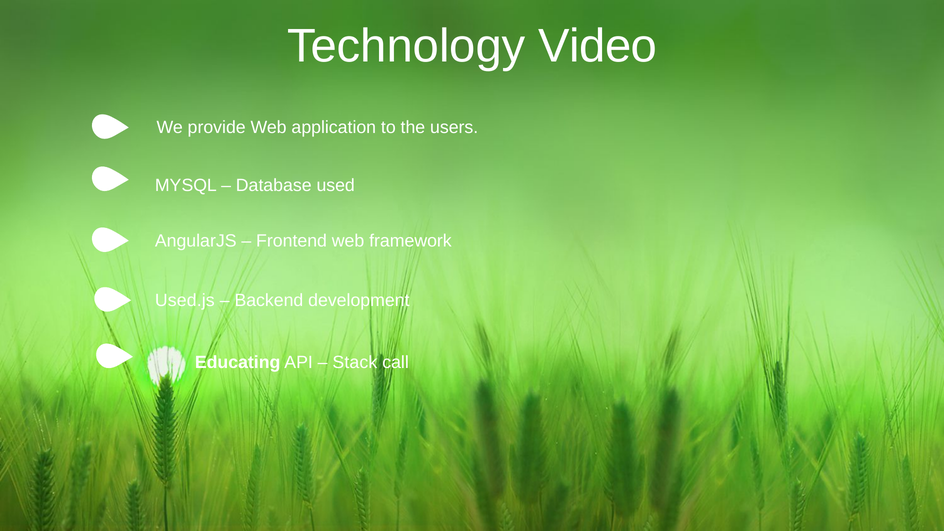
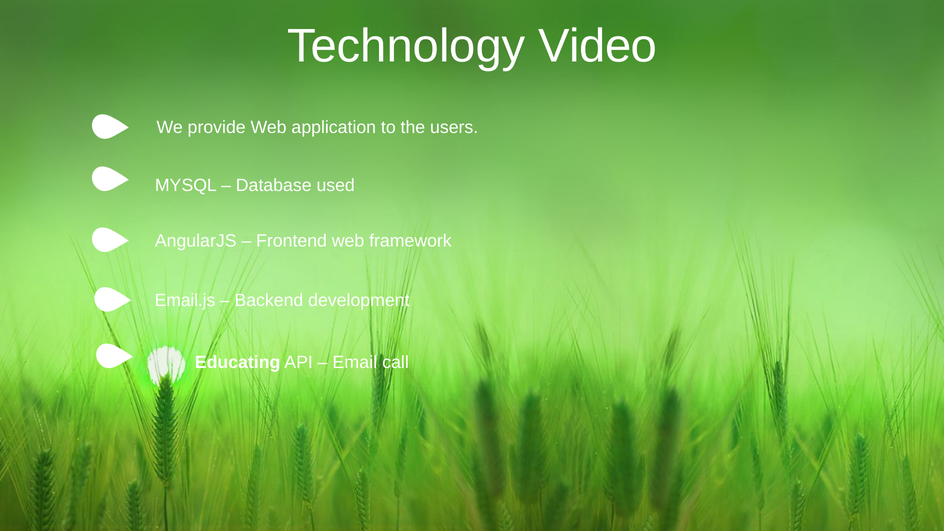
Used.js: Used.js -> Email.js
Stack: Stack -> Email
